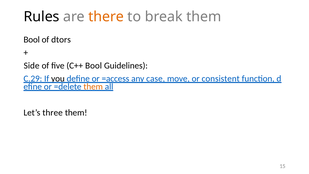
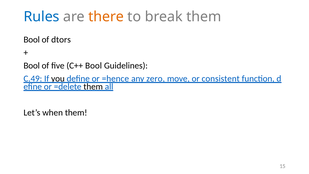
Rules colour: black -> blue
Side at (32, 65): Side -> Bool
C.29: C.29 -> C.49
=access: =access -> =hence
case: case -> zero
them at (93, 87) colour: orange -> black
three: three -> when
